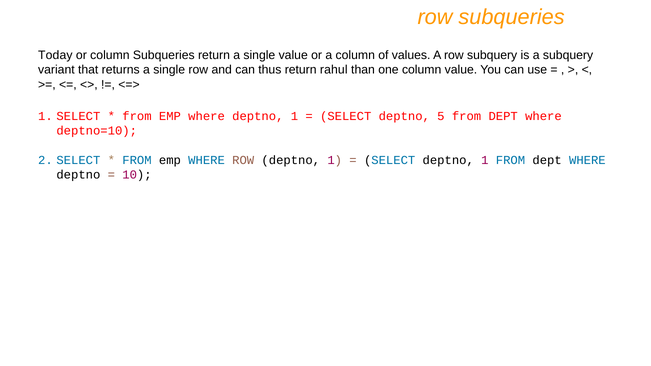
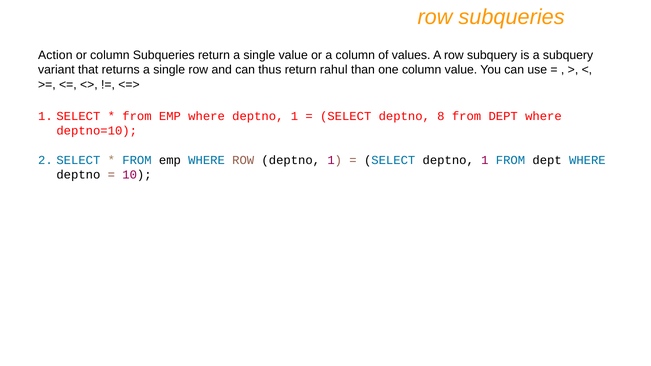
Today: Today -> Action
5: 5 -> 8
